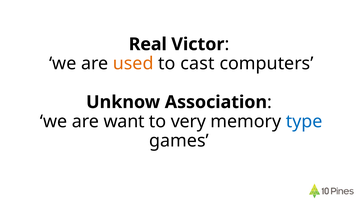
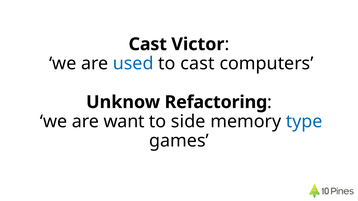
Real at (148, 44): Real -> Cast
used colour: orange -> blue
Association: Association -> Refactoring
very: very -> side
